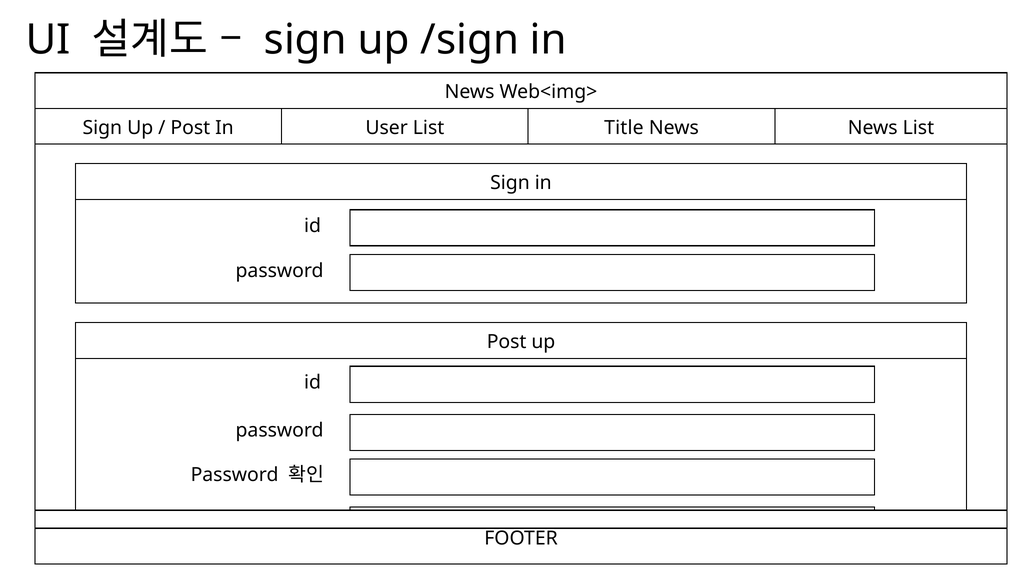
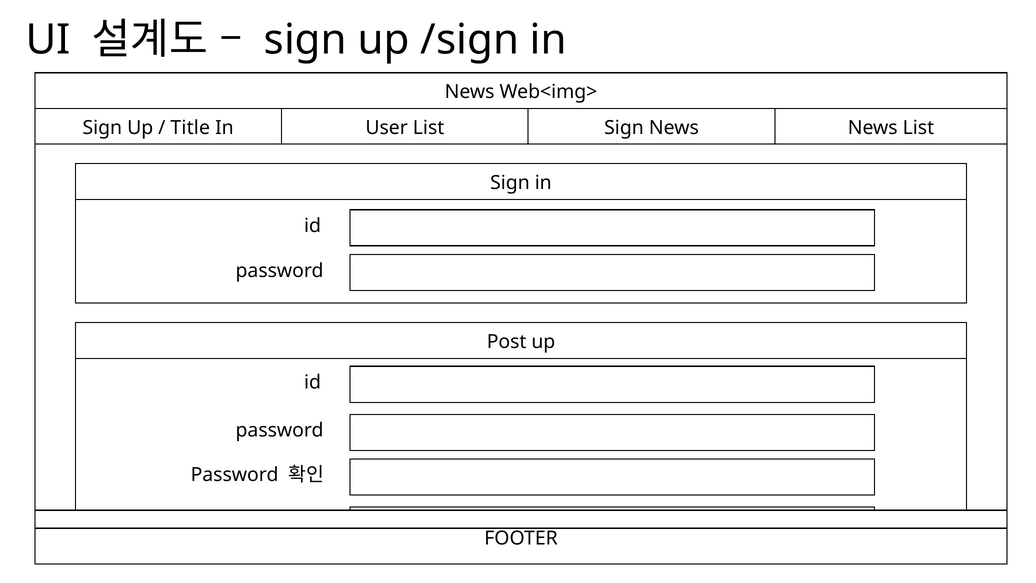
Post at (190, 128): Post -> Title
User List Title: Title -> Sign
